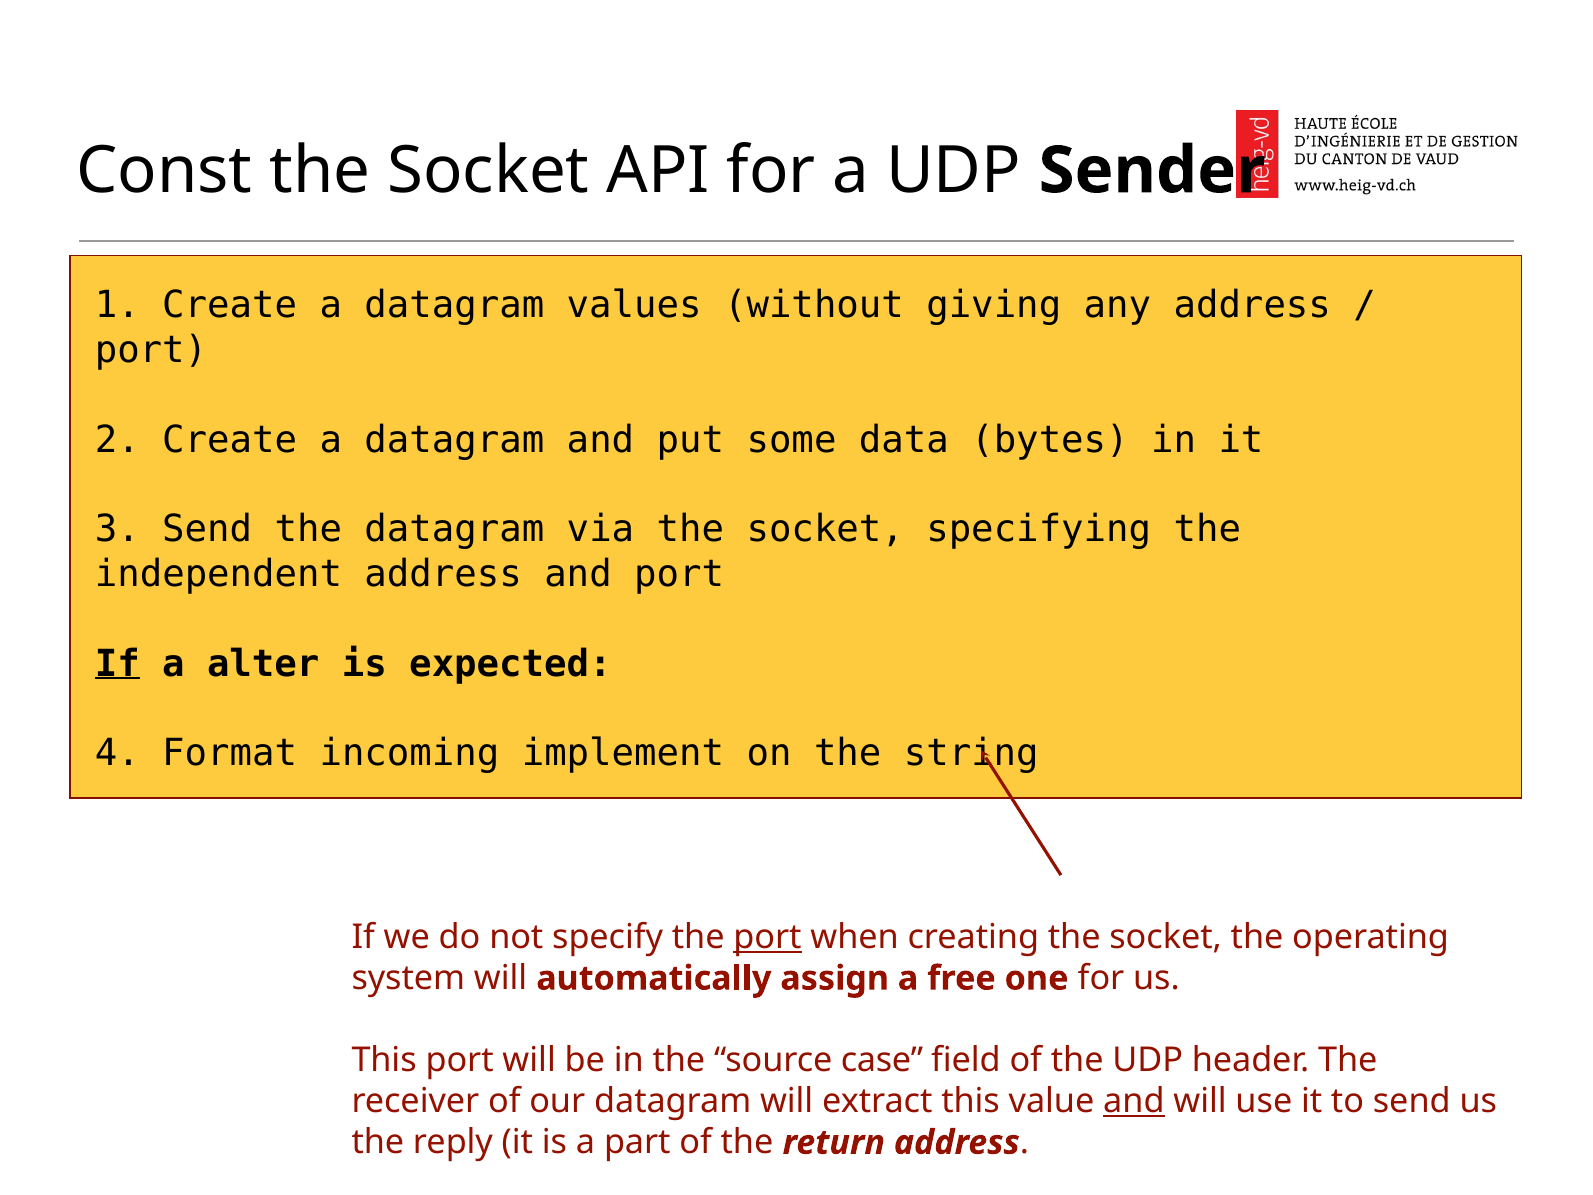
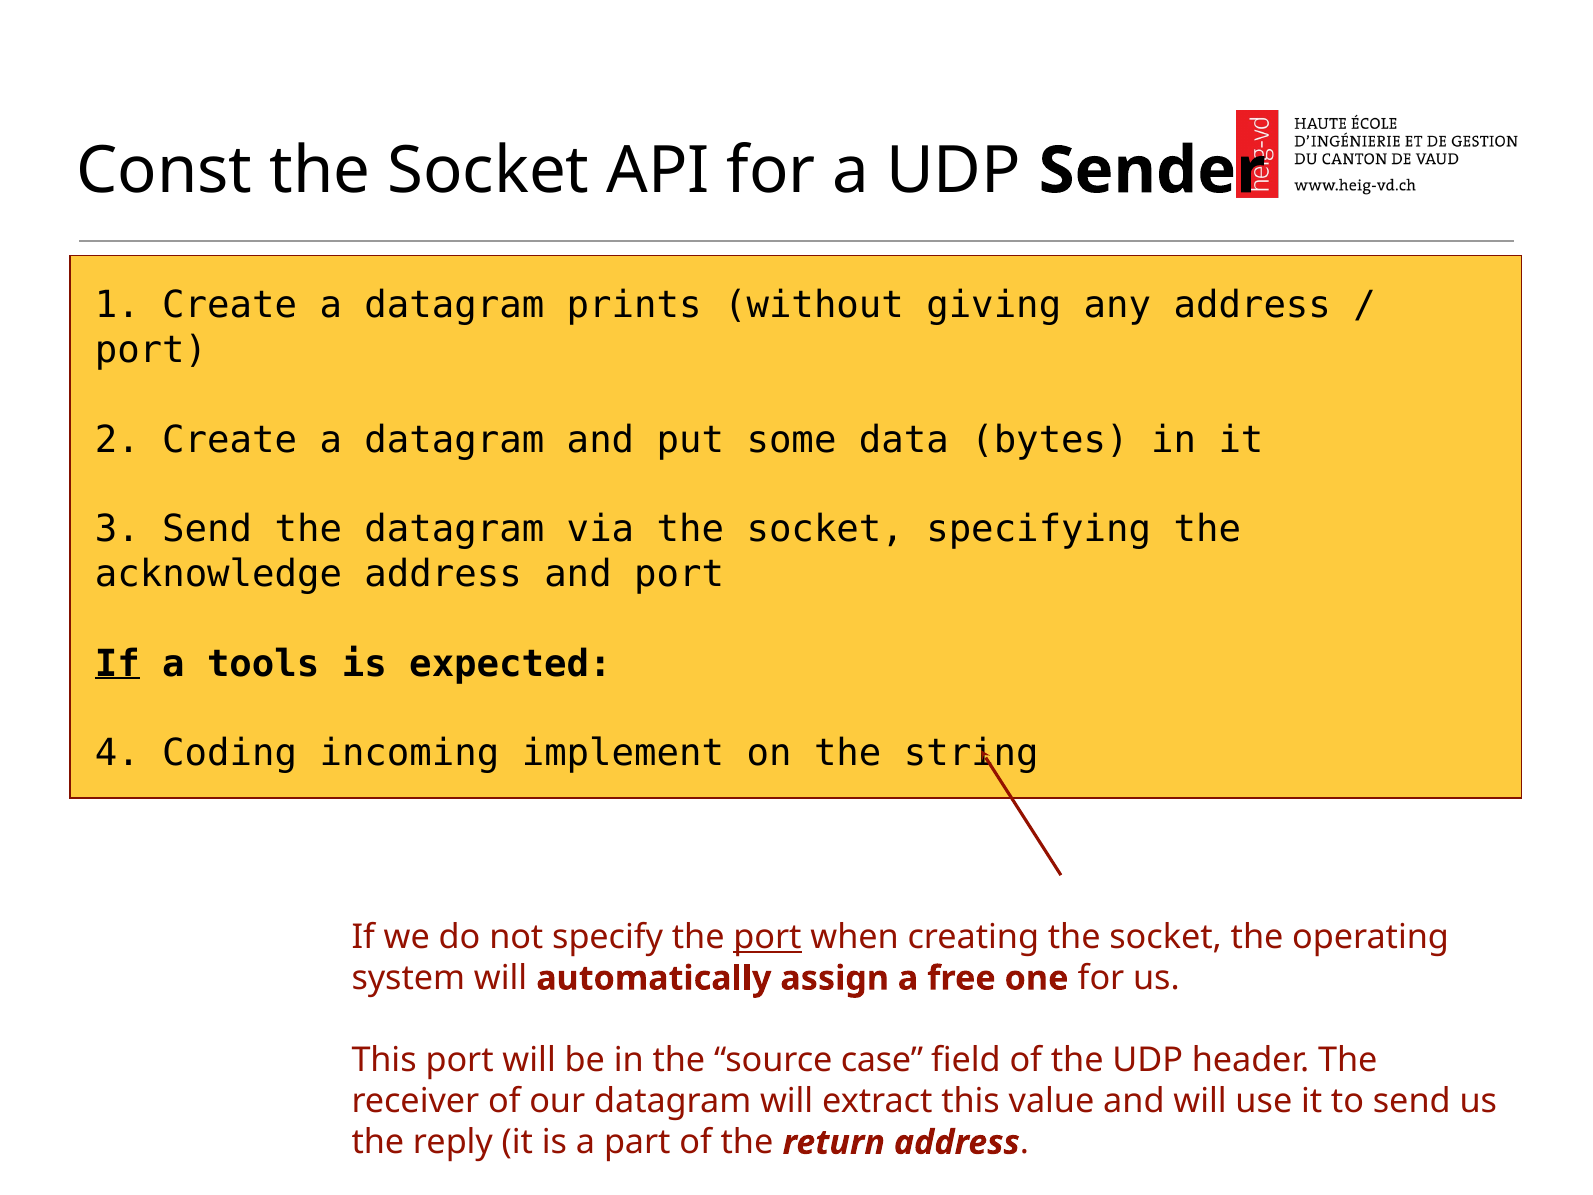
values: values -> prints
independent: independent -> acknowledge
alter: alter -> tools
Format: Format -> Coding
and at (1134, 1101) underline: present -> none
